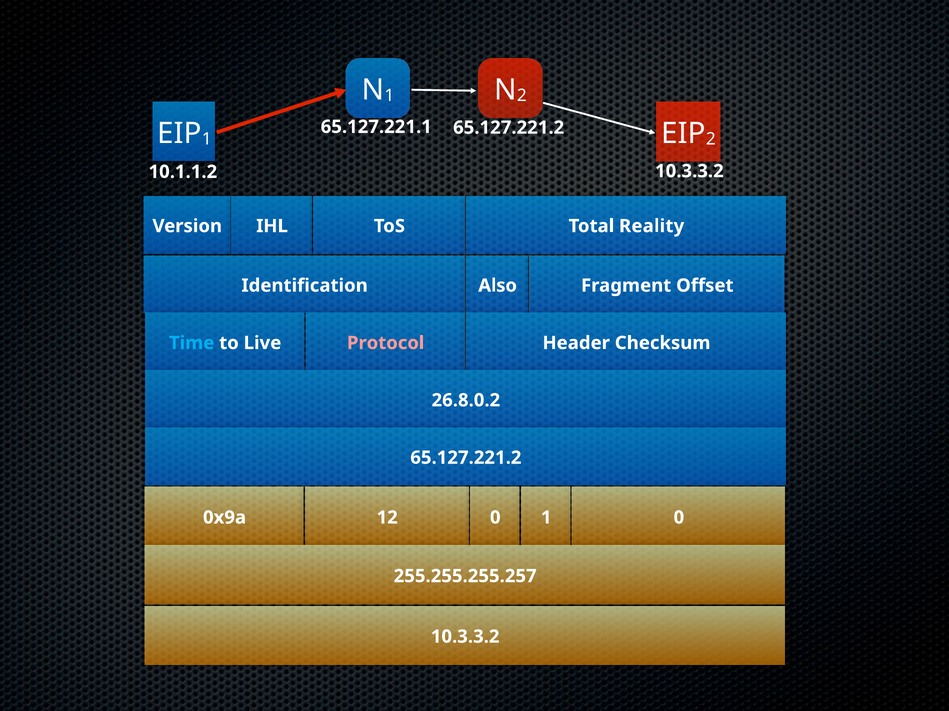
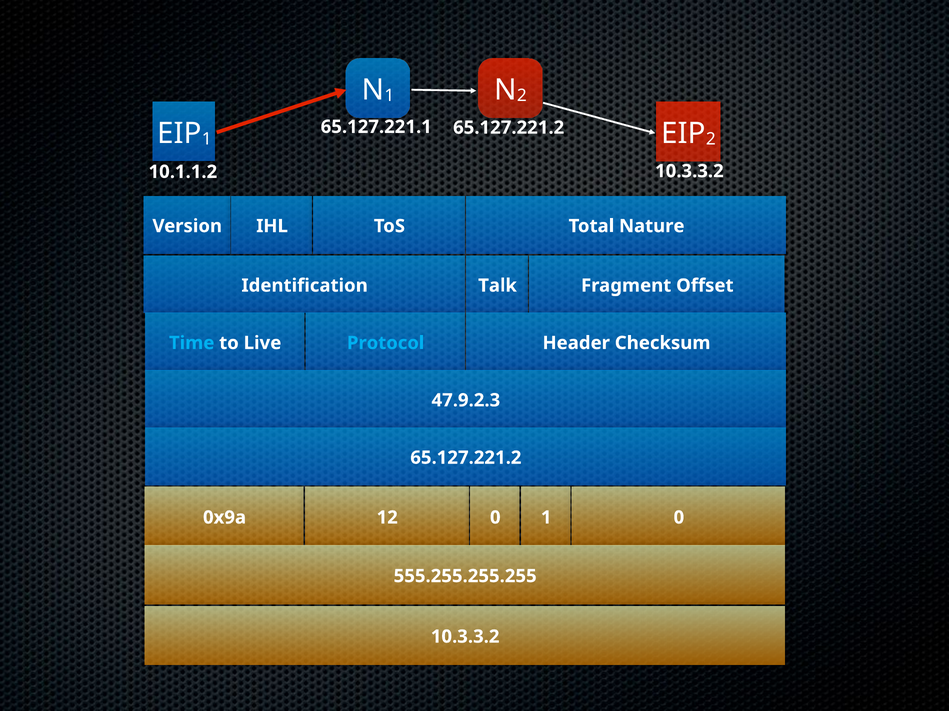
Reality: Reality -> Nature
Also: Also -> Talk
Protocol colour: pink -> light blue
26.8.0.2: 26.8.0.2 -> 47.9.2.3
255.255.255.257: 255.255.255.257 -> 555.255.255.255
